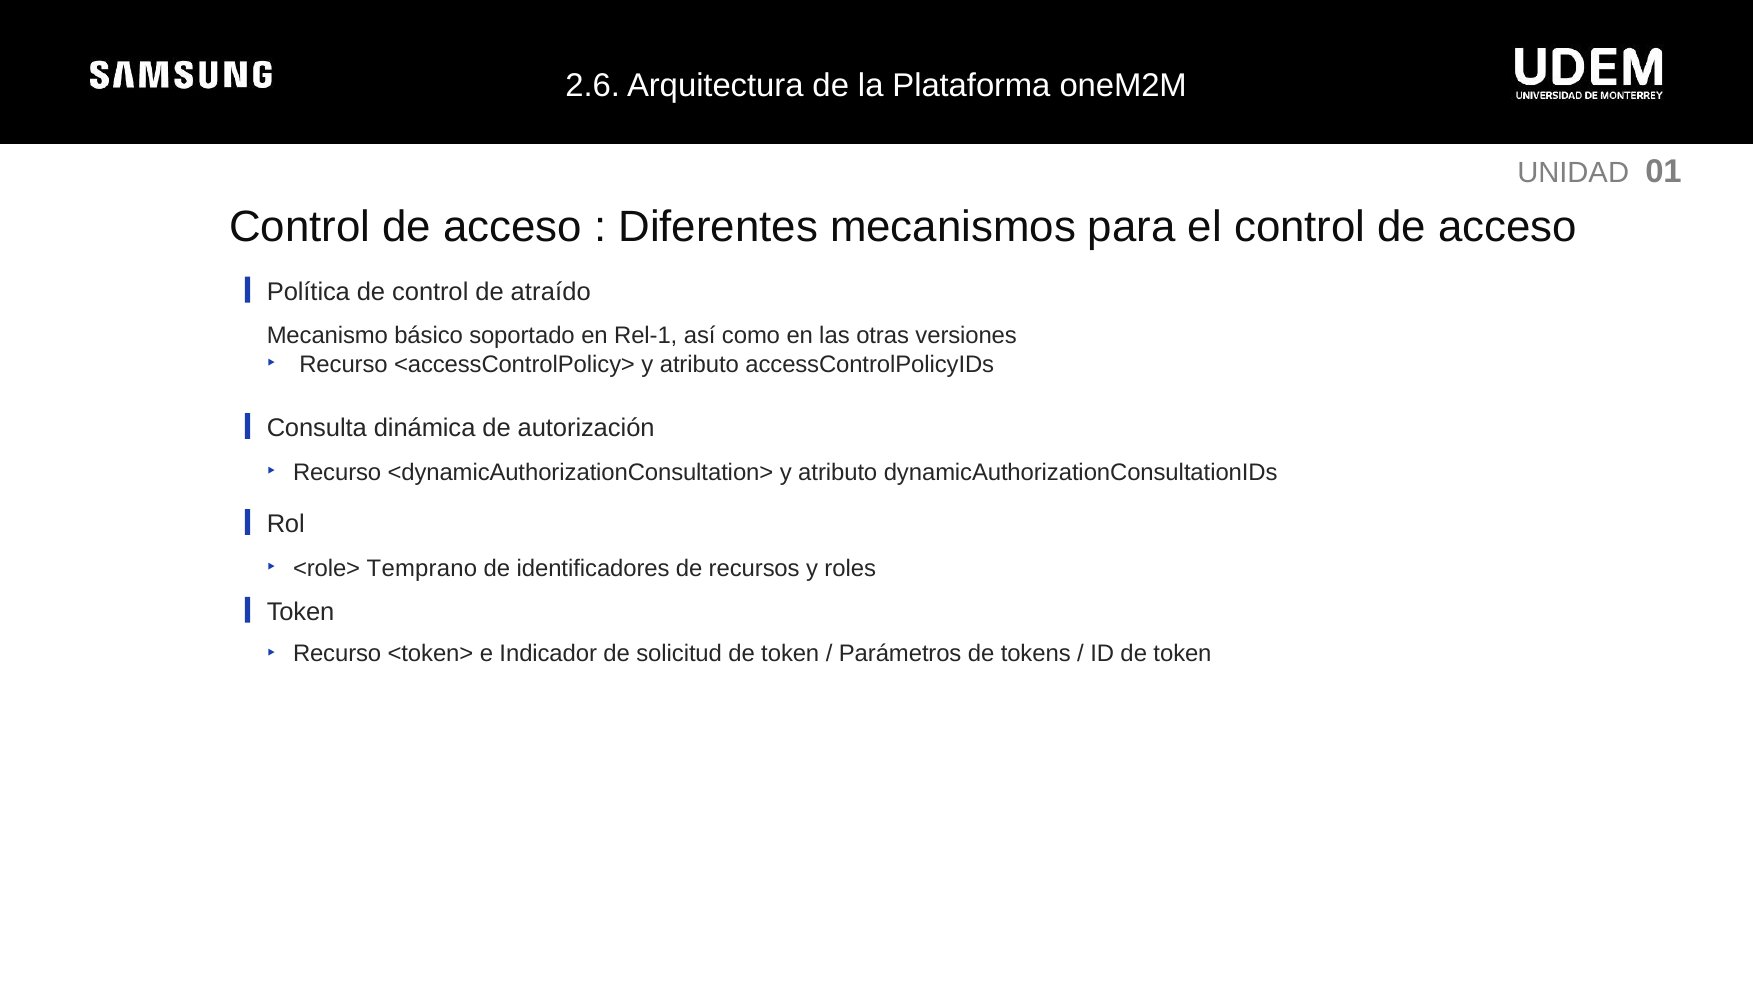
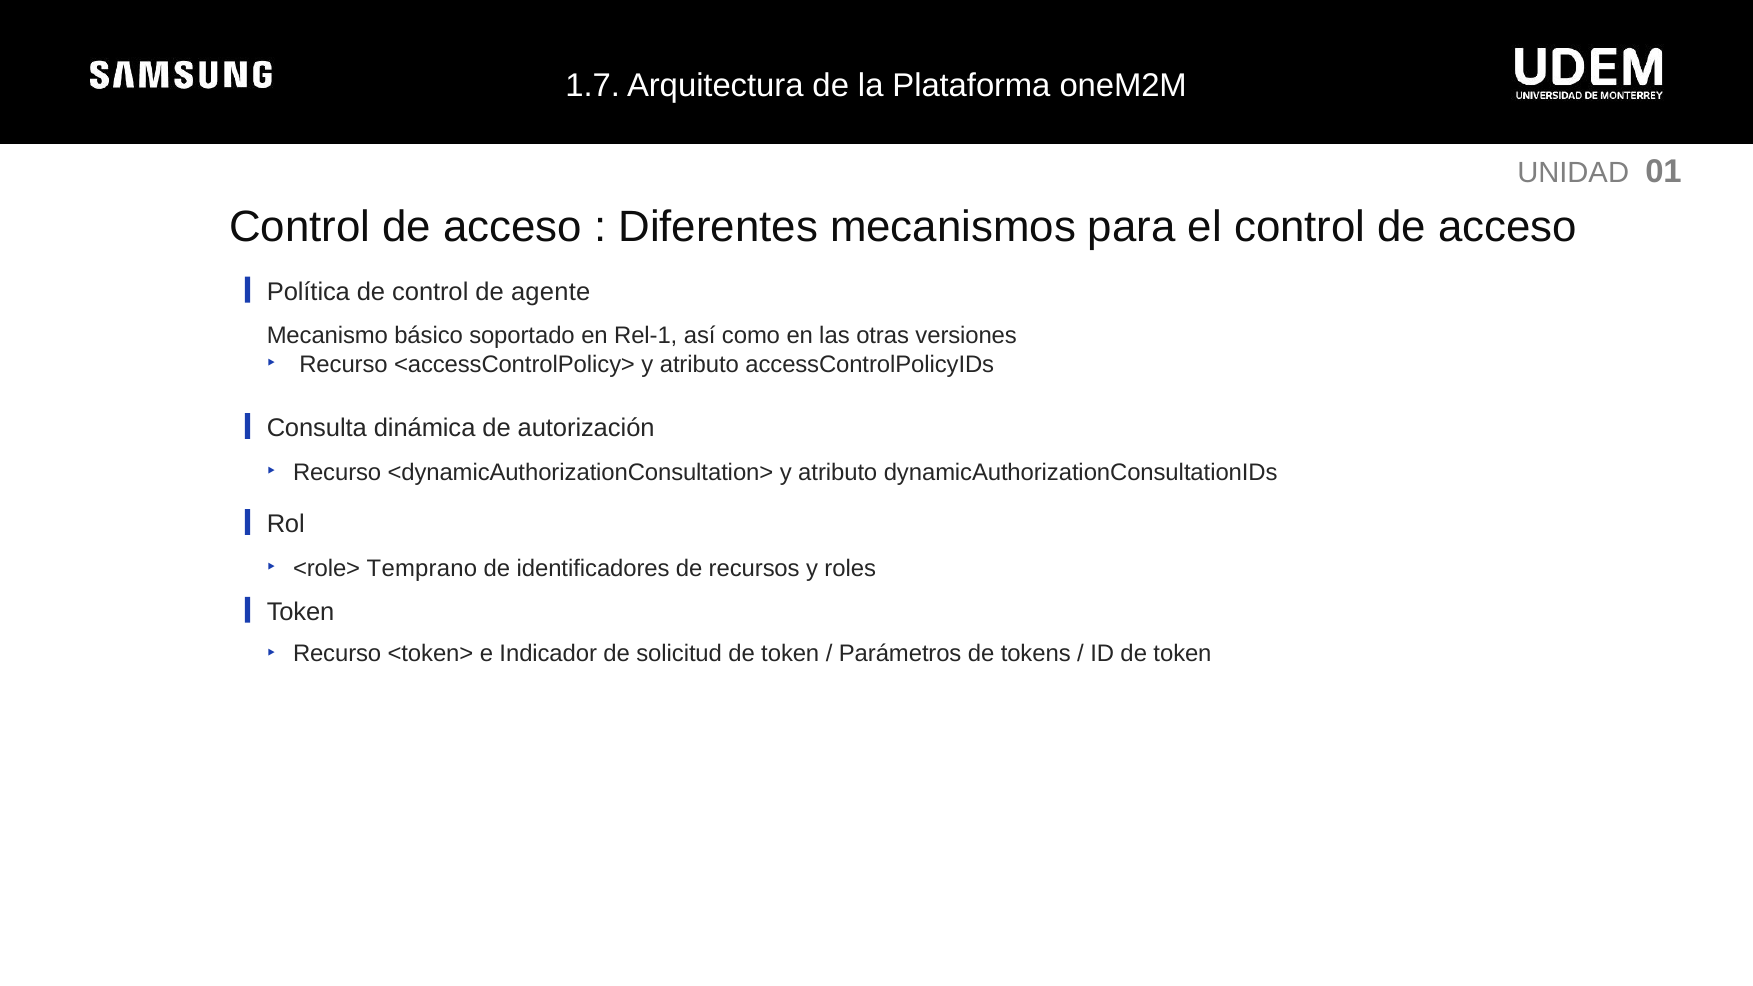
2.6: 2.6 -> 1.7
atraído: atraído -> agente
